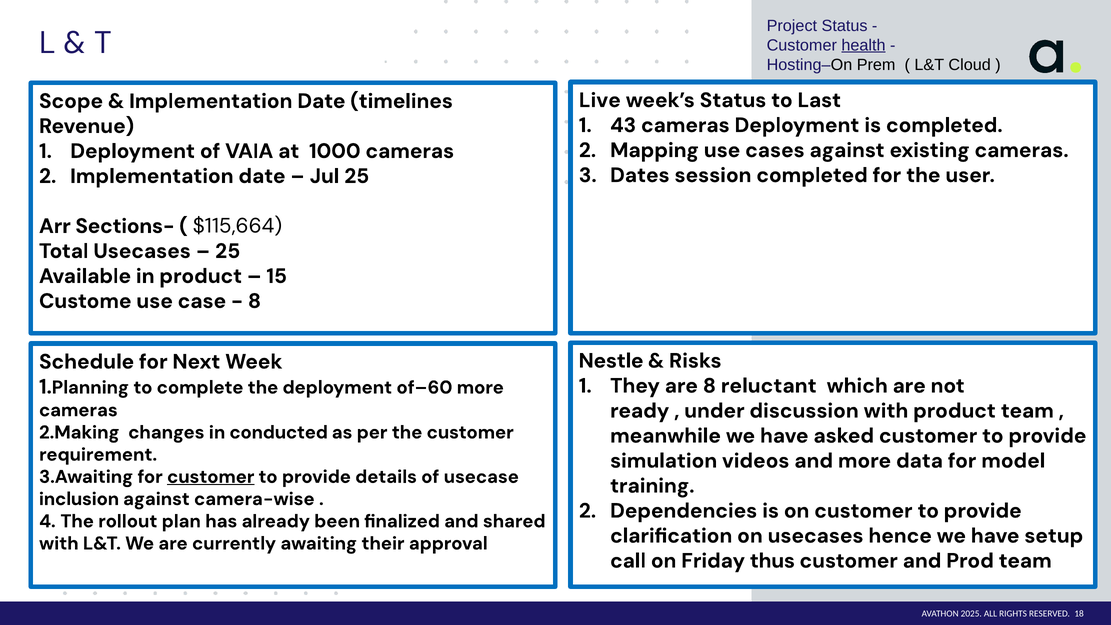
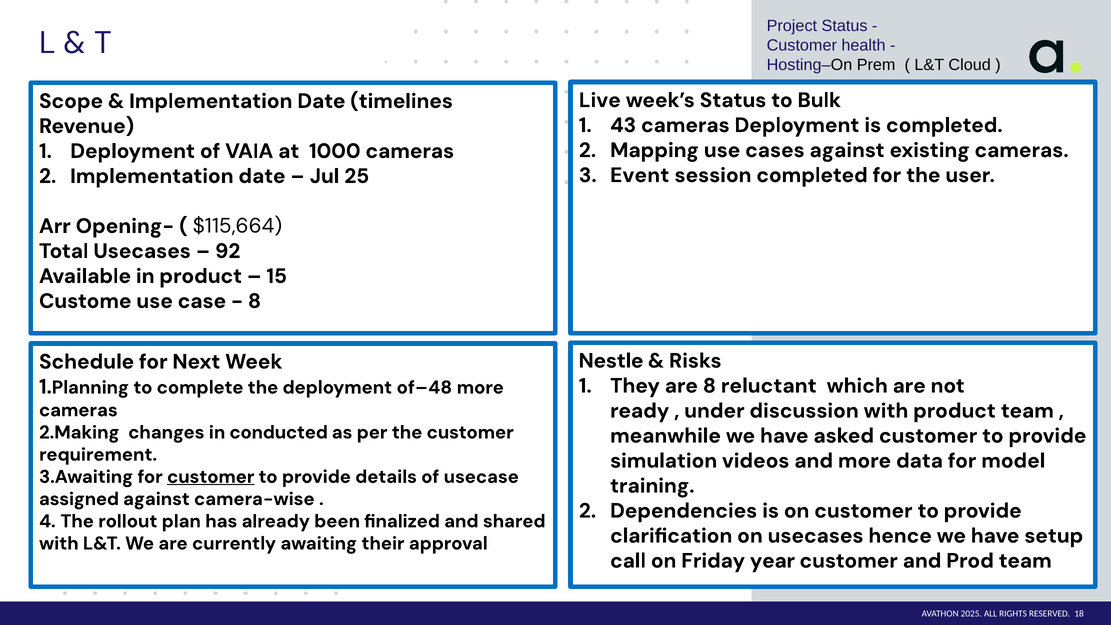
health underline: present -> none
Last: Last -> Bulk
Dates: Dates -> Event
Sections-: Sections- -> Opening-
25 at (228, 251): 25 -> 92
of–60: of–60 -> of–48
inclusion: inclusion -> assigned
thus: thus -> year
